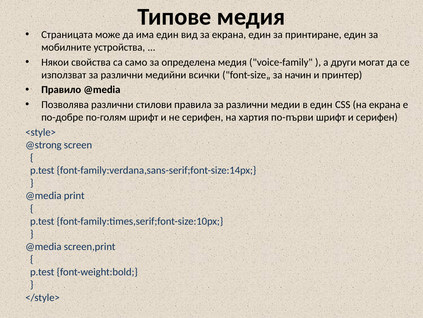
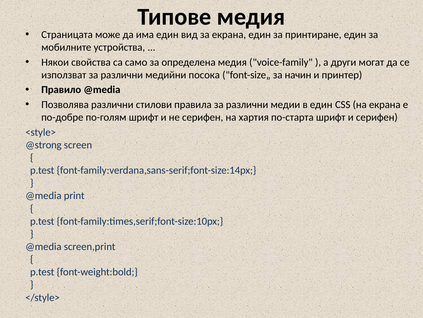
всички: всички -> посока
по-първи: по-първи -> по-старта
